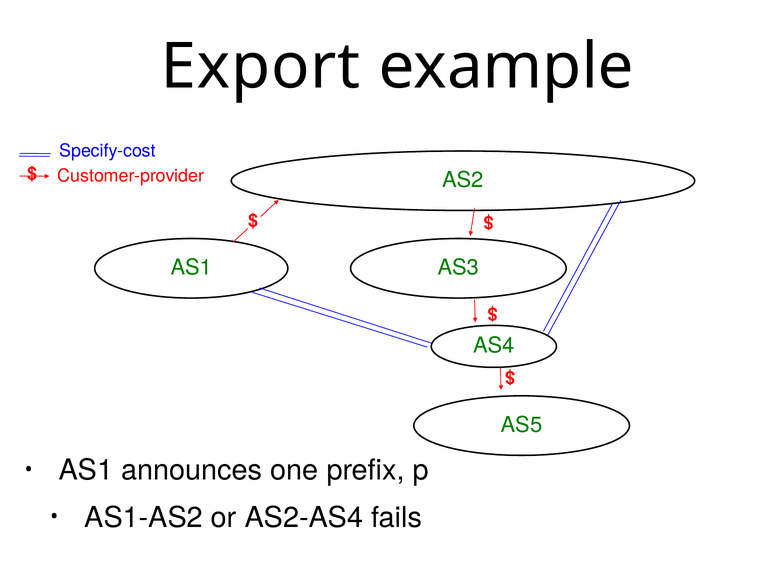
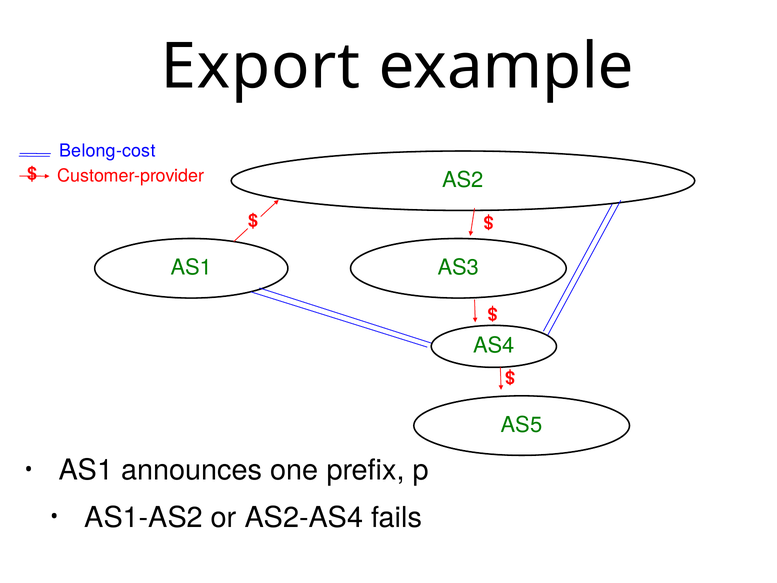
Specify-cost: Specify-cost -> Belong-cost
